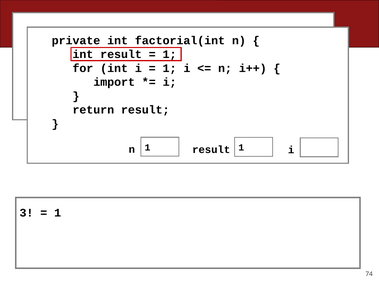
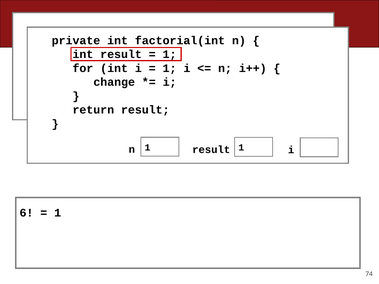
import: import -> change
3: 3 -> 6
